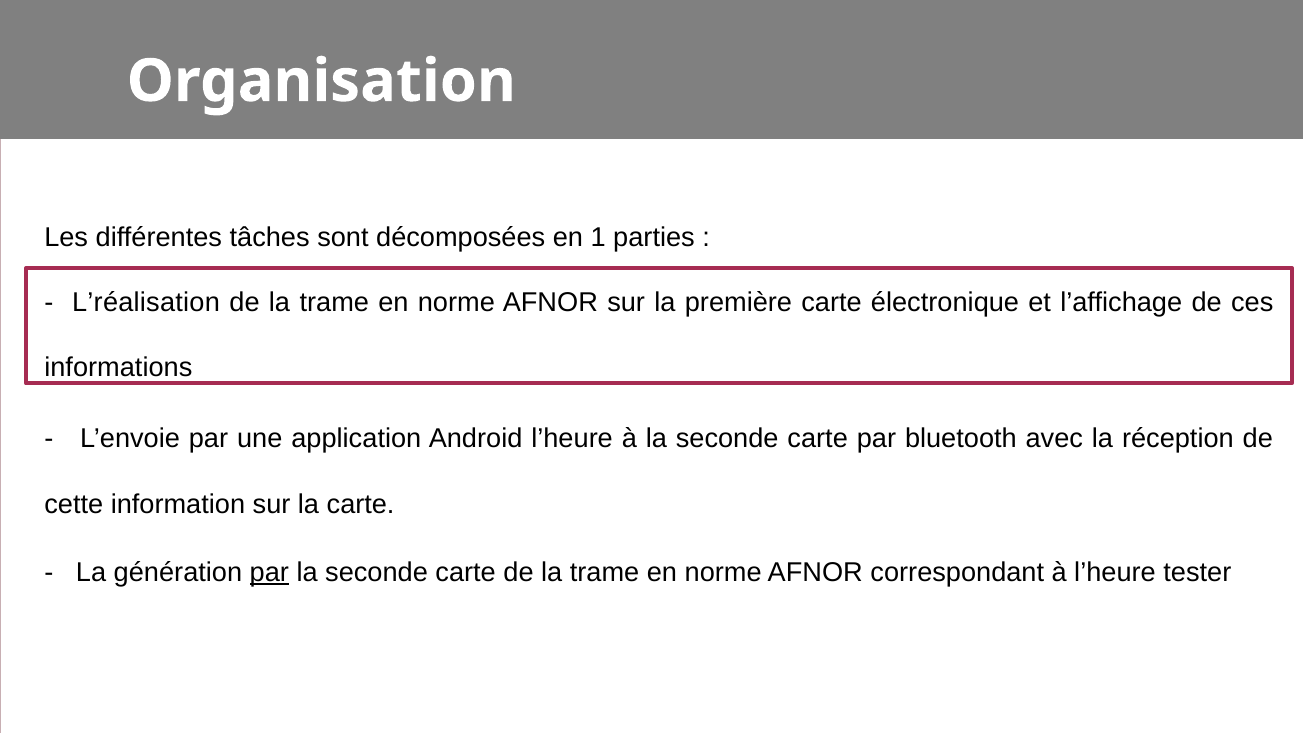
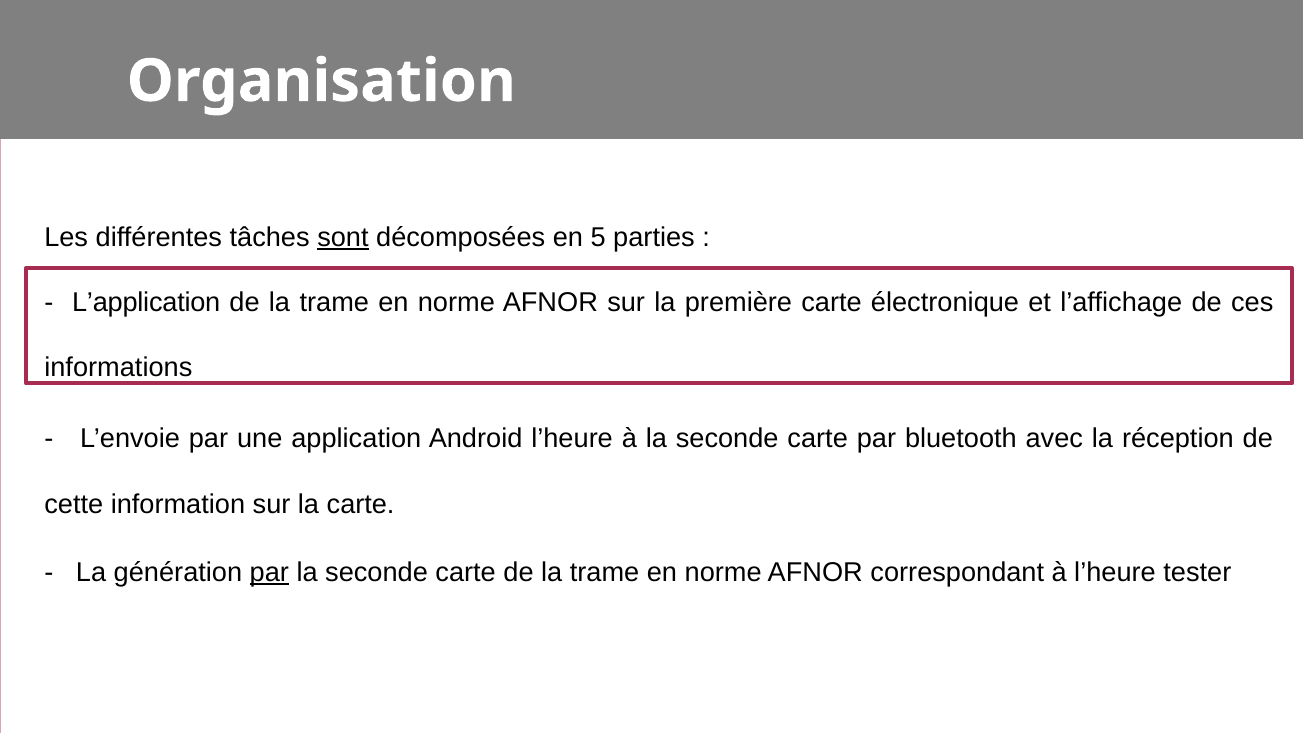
sont underline: none -> present
1: 1 -> 5
L’réalisation: L’réalisation -> L’application
